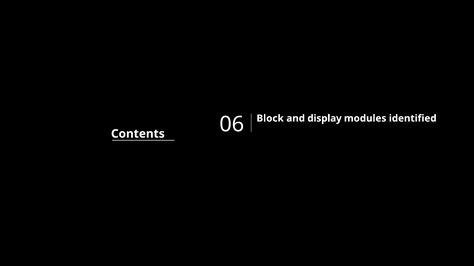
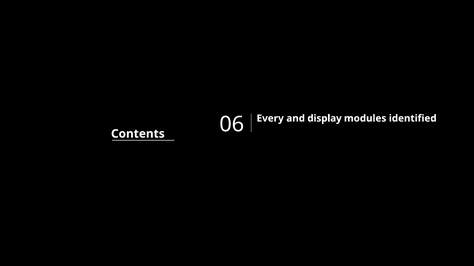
Block: Block -> Every
